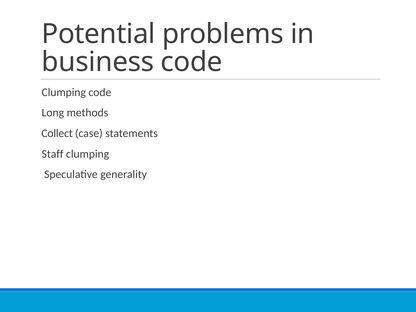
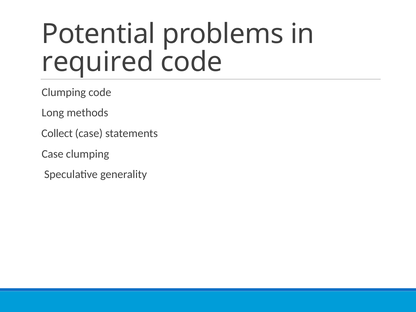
business: business -> required
Staff at (53, 154): Staff -> Case
